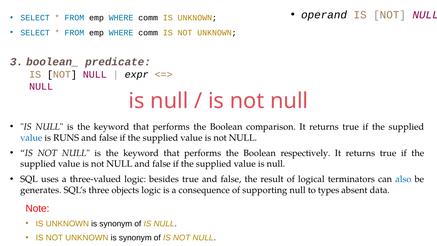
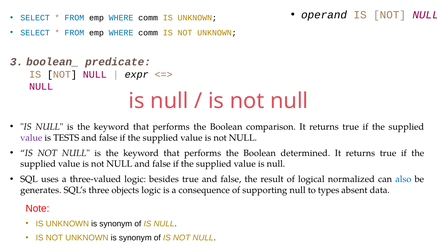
value at (31, 138) colour: blue -> purple
RUNS: RUNS -> TESTS
respectively: respectively -> determined
terminators: terminators -> normalized
